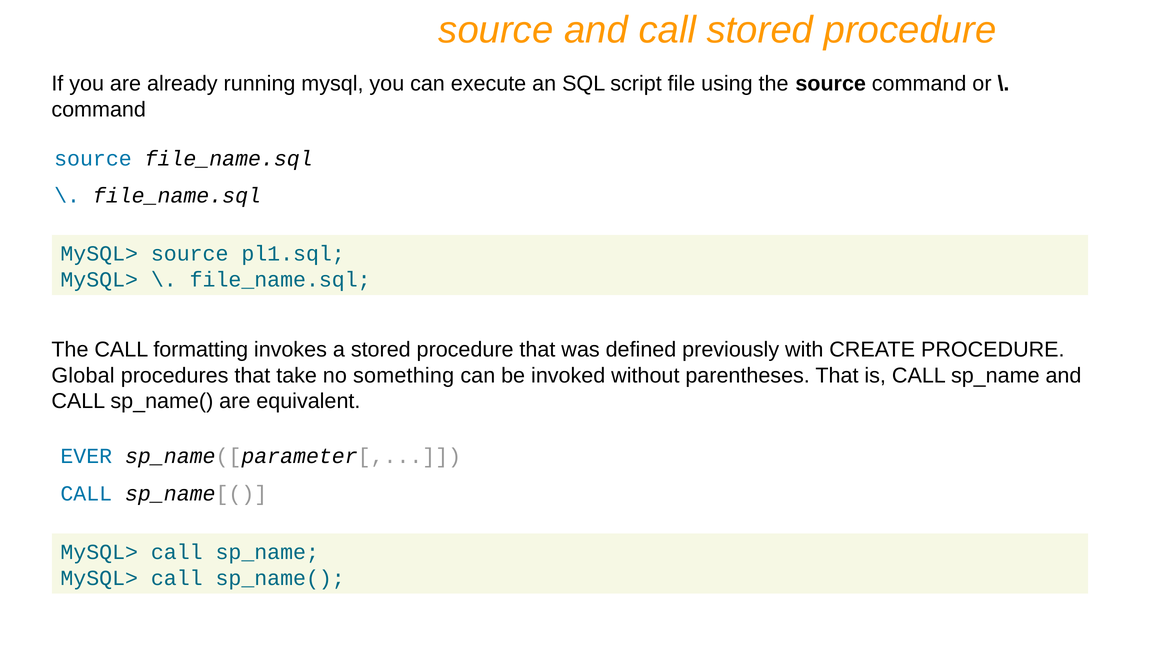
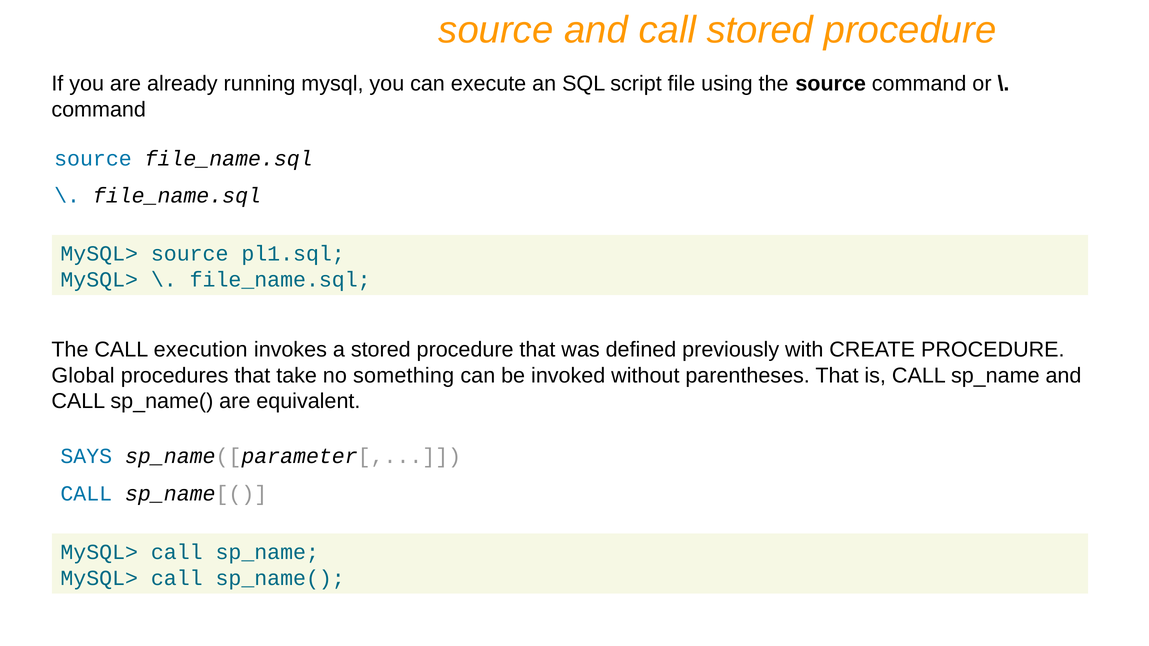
formatting: formatting -> execution
EVER: EVER -> SAYS
